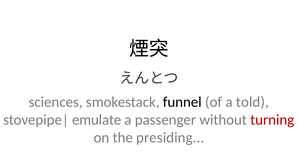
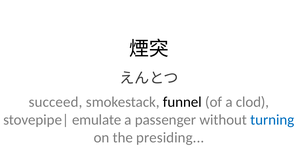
sciences: sciences -> succeed
told: told -> clod
turning colour: red -> blue
